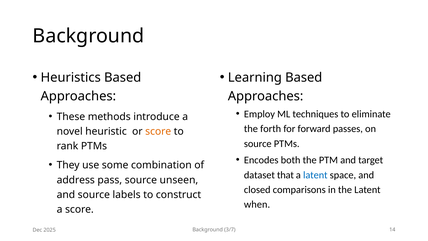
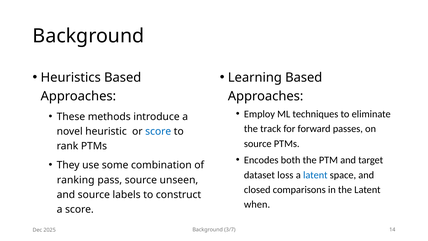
forth: forth -> track
score at (158, 131) colour: orange -> blue
that: that -> loss
address: address -> ranking
